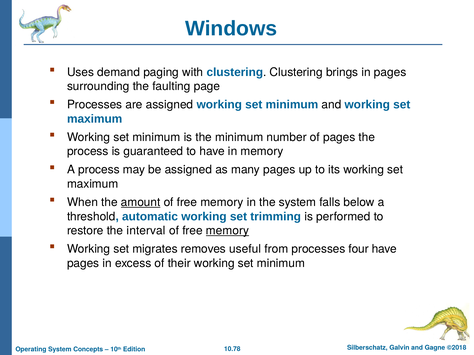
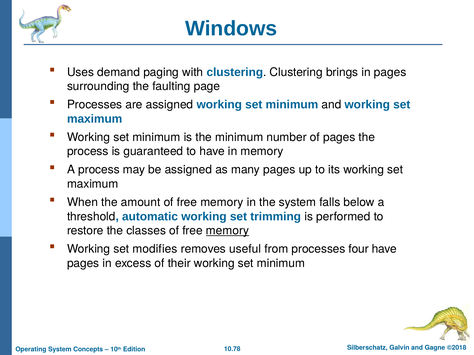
amount underline: present -> none
interval: interval -> classes
migrates: migrates -> modifies
